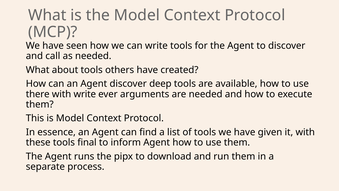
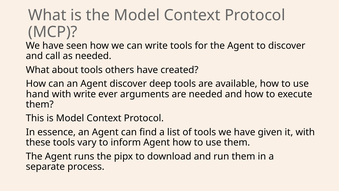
there: there -> hand
final: final -> vary
